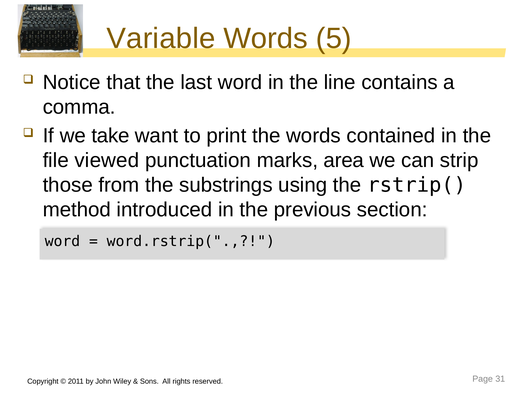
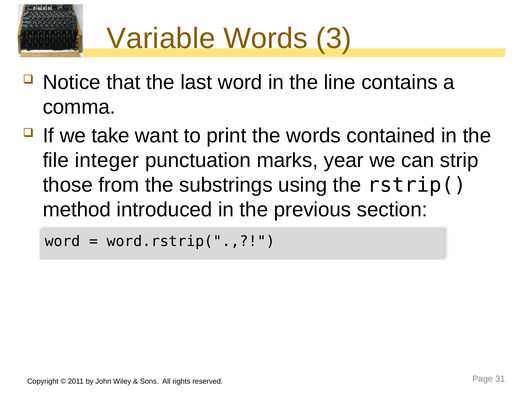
5: 5 -> 3
viewed: viewed -> integer
area: area -> year
